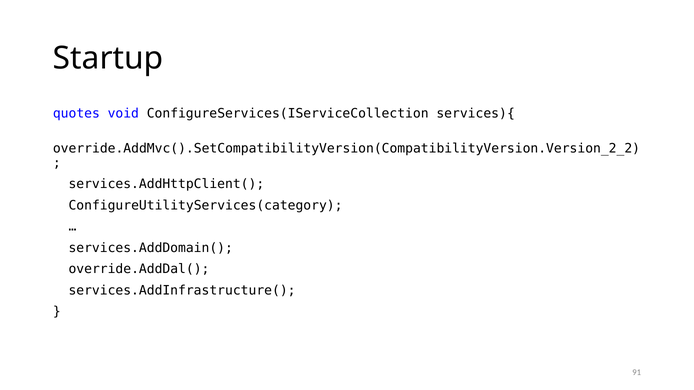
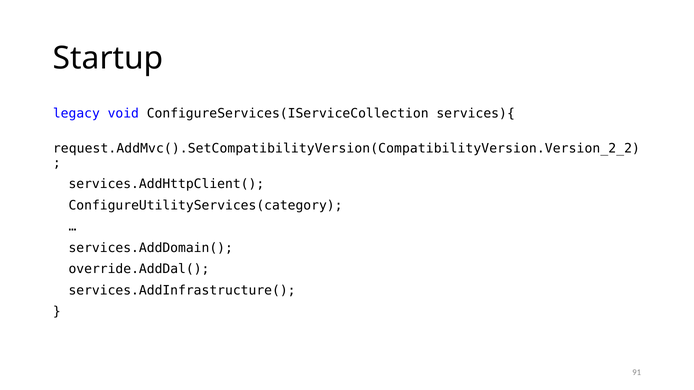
quotes: quotes -> legacy
override.AddMvc().SetCompatibilityVersion(CompatibilityVersion.Version_2_2: override.AddMvc().SetCompatibilityVersion(CompatibilityVersion.Version_2_2 -> request.AddMvc().SetCompatibilityVersion(CompatibilityVersion.Version_2_2
